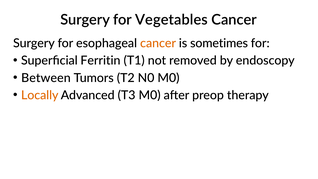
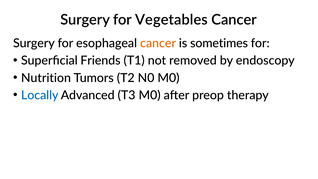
Ferritin: Ferritin -> Friends
Between: Between -> Nutrition
Locally colour: orange -> blue
